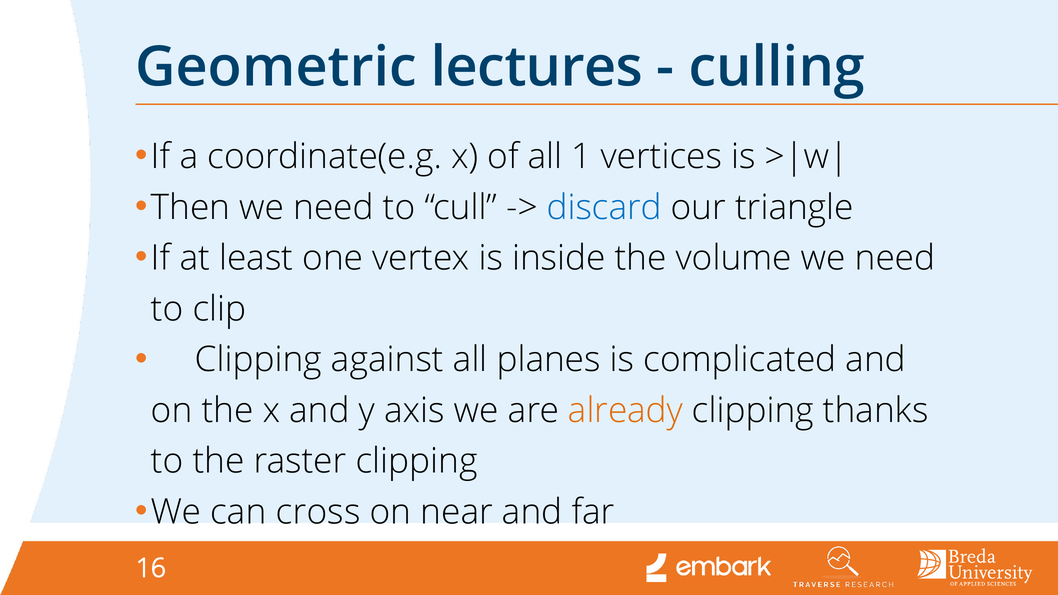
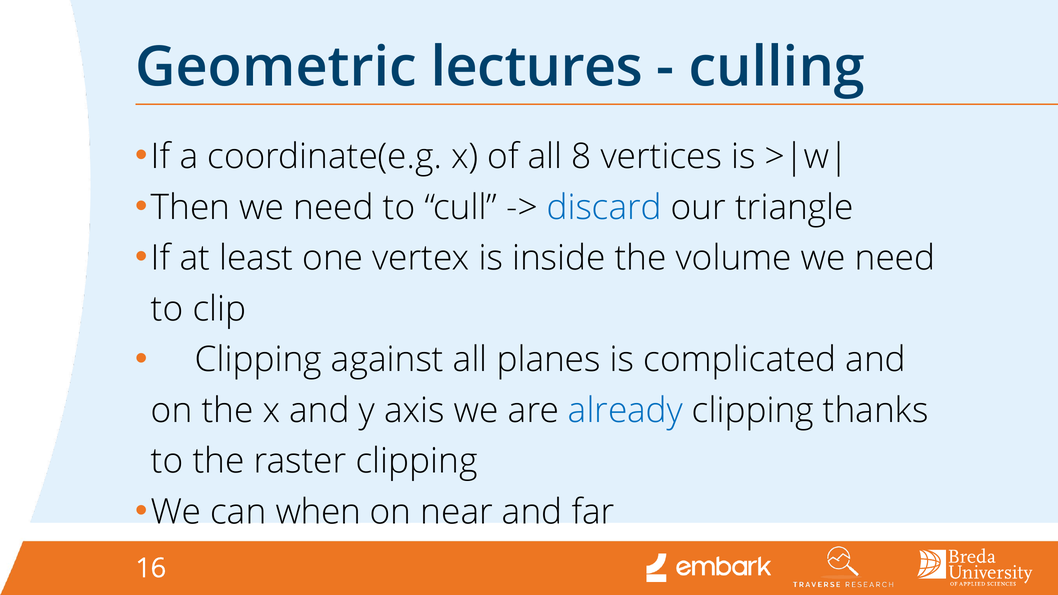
1: 1 -> 8
already colour: orange -> blue
cross: cross -> when
